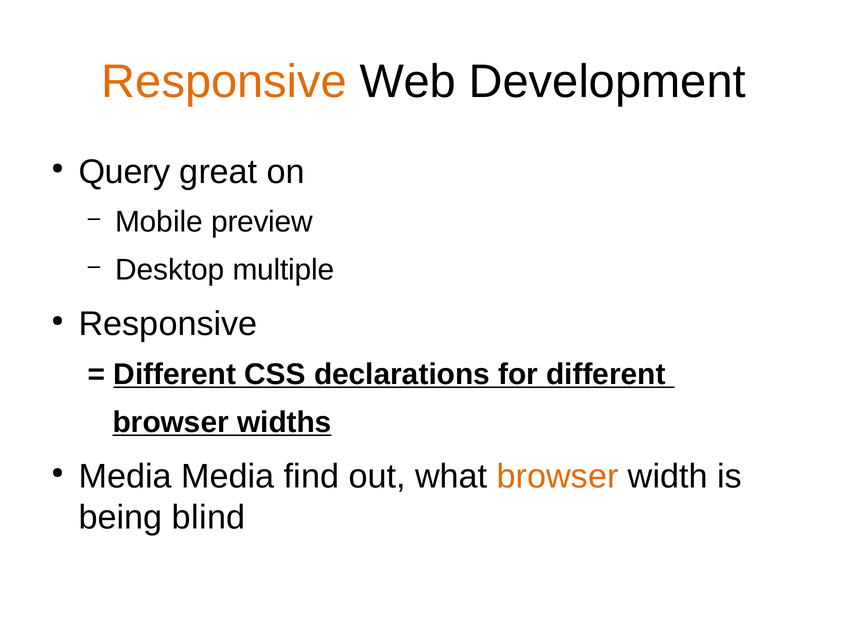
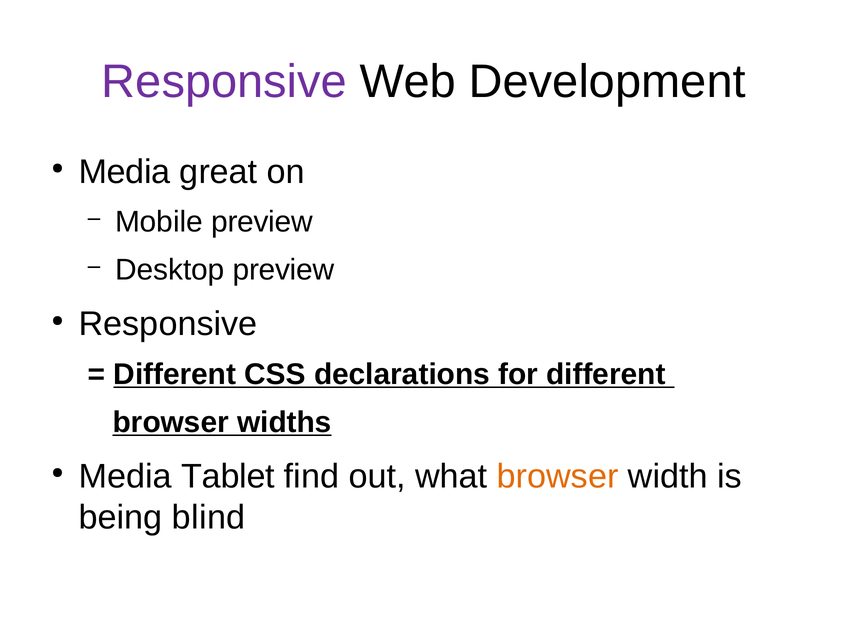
Responsive at (224, 82) colour: orange -> purple
Query at (125, 172): Query -> Media
Desktop multiple: multiple -> preview
Media Media: Media -> Tablet
